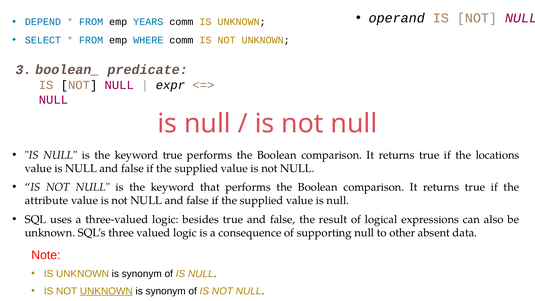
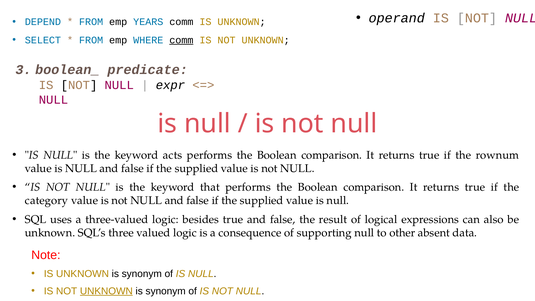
comm at (181, 40) underline: none -> present
keyword true: true -> acts
locations: locations -> rownum
attribute: attribute -> category
